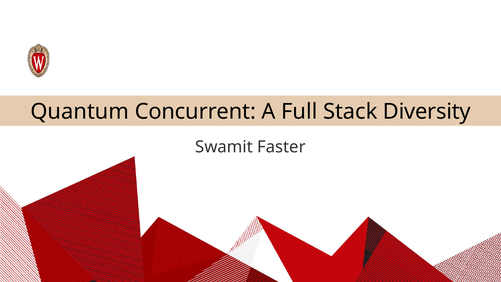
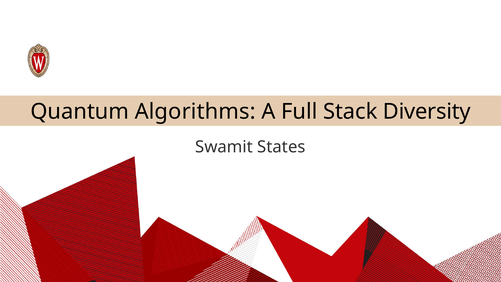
Concurrent: Concurrent -> Algorithms
Faster: Faster -> States
